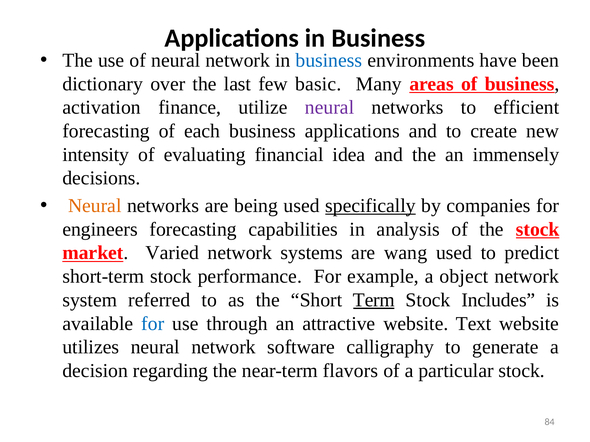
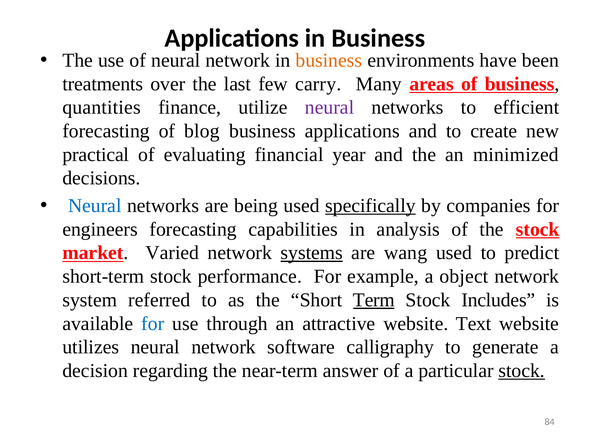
business at (329, 60) colour: blue -> orange
dictionary: dictionary -> treatments
basic: basic -> carry
activation: activation -> quantities
each: each -> blog
intensity: intensity -> practical
idea: idea -> year
immensely: immensely -> minimized
Neural at (95, 206) colour: orange -> blue
systems underline: none -> present
flavors: flavors -> answer
stock at (522, 371) underline: none -> present
